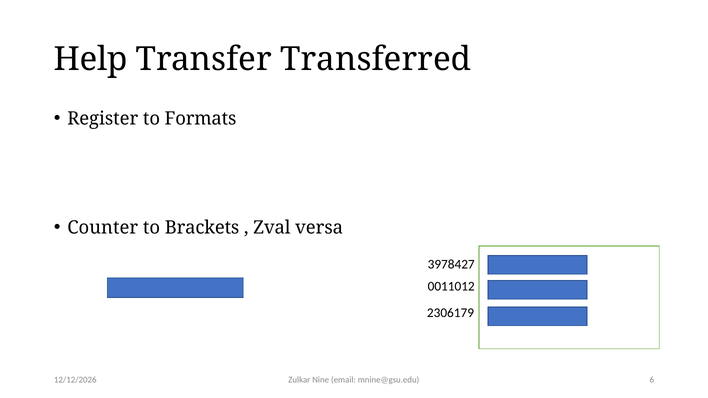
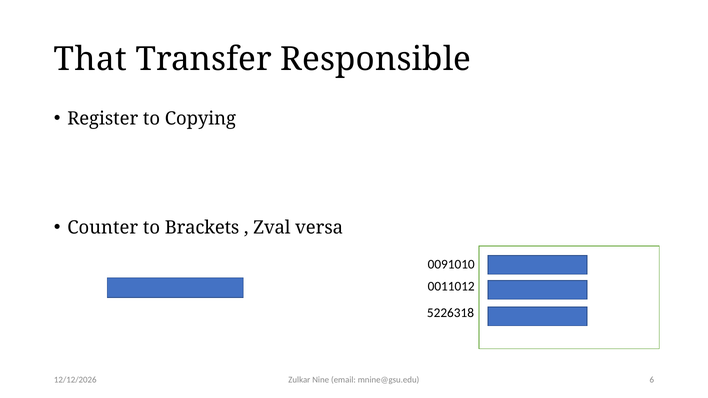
Help: Help -> That
Transferred: Transferred -> Responsible
Formats: Formats -> Copying
3978427: 3978427 -> 0091010
2306179: 2306179 -> 5226318
